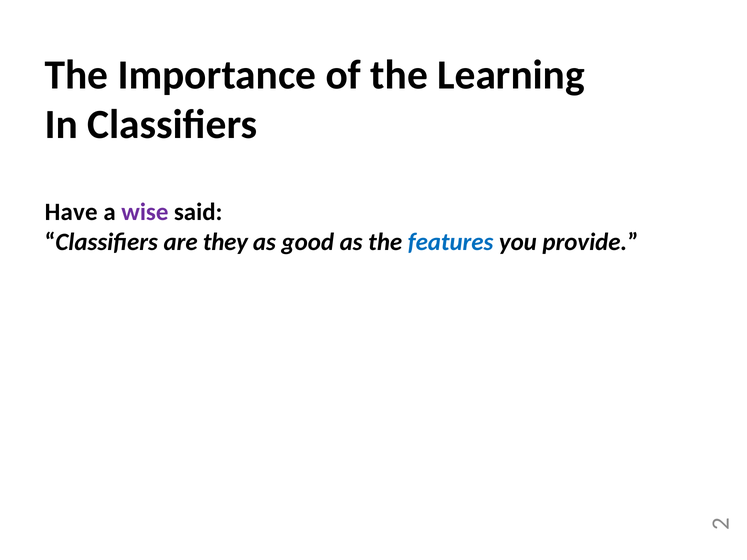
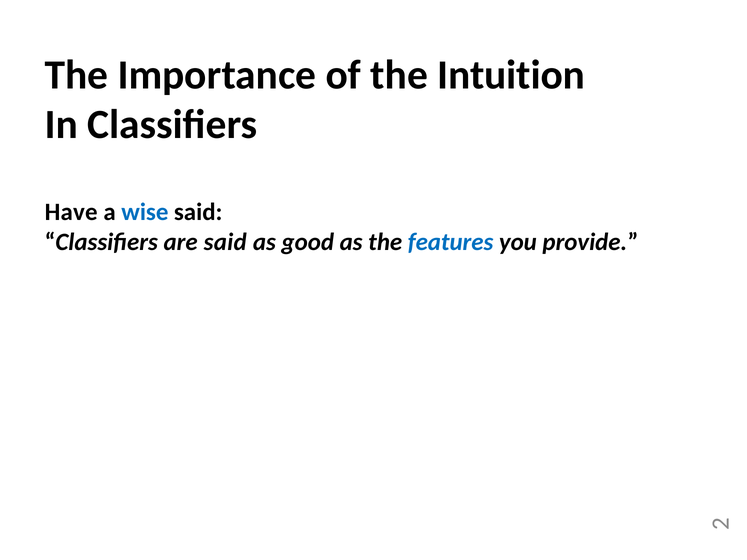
Learning: Learning -> Intuition
wise colour: purple -> blue
are they: they -> said
